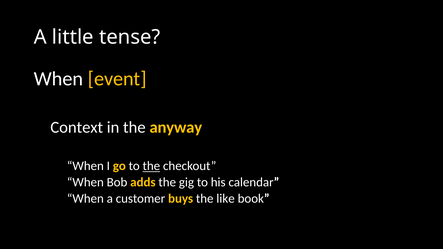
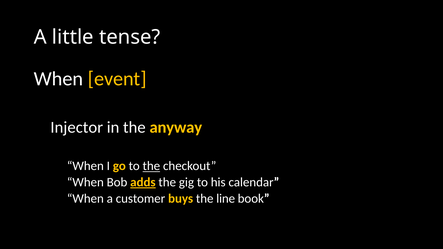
Context: Context -> Injector
adds underline: none -> present
like: like -> line
